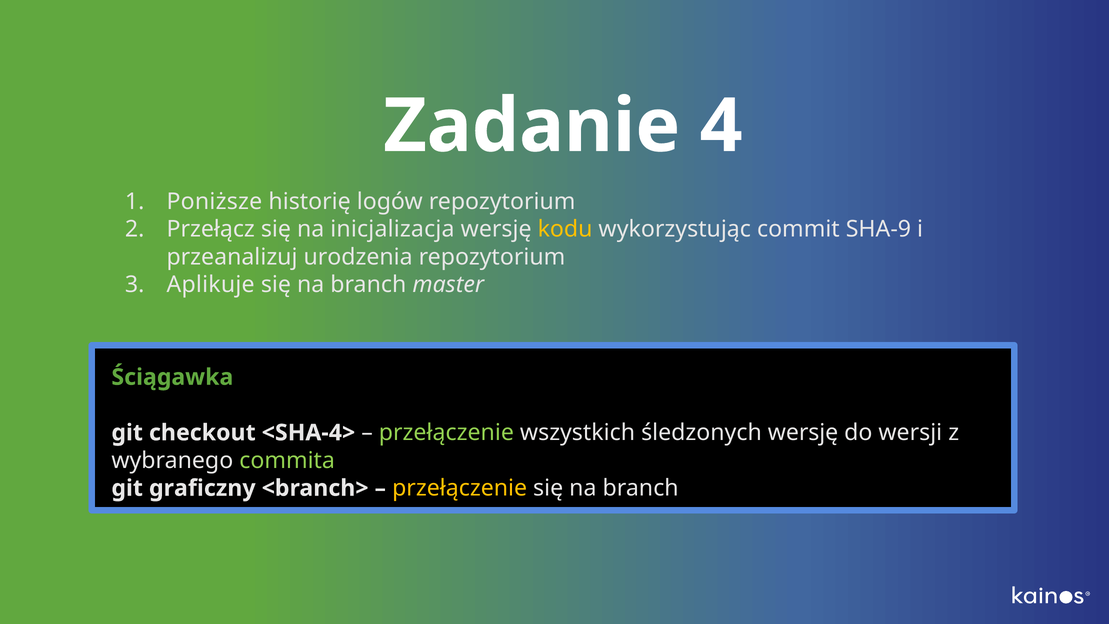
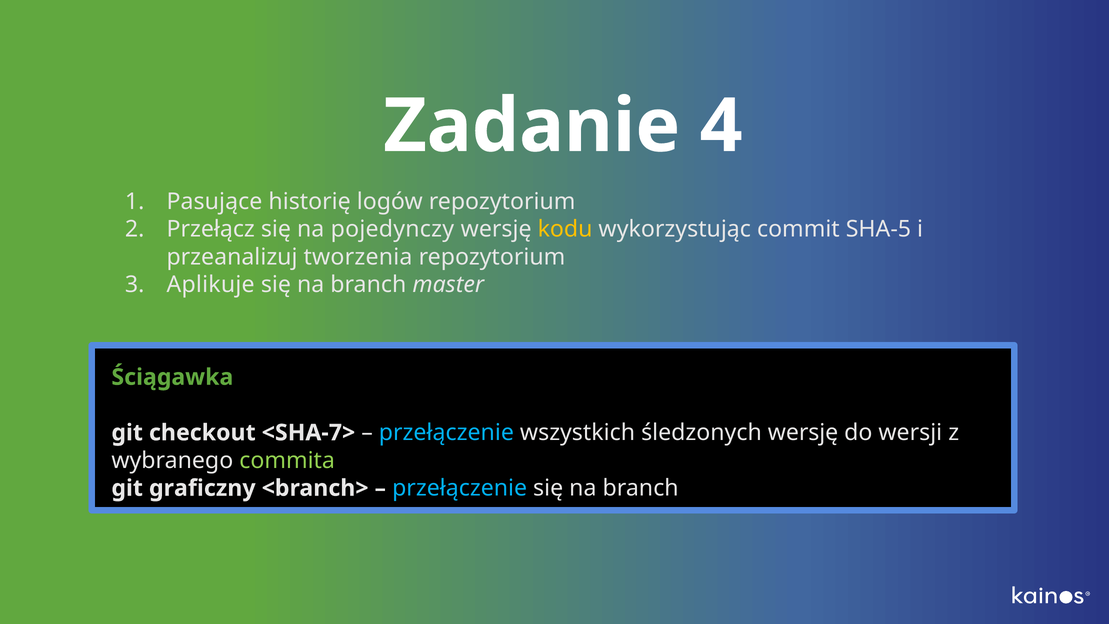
Poniższe: Poniższe -> Pasujące
inicjalizacja: inicjalizacja -> pojedynczy
SHA-9: SHA-9 -> SHA-5
urodzenia: urodzenia -> tworzenia
<SHA-4>: <SHA-4> -> <SHA-7>
przełączenie at (446, 433) colour: light green -> light blue
przełączenie at (460, 488) colour: yellow -> light blue
